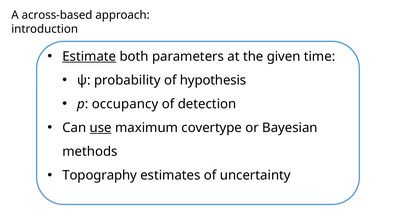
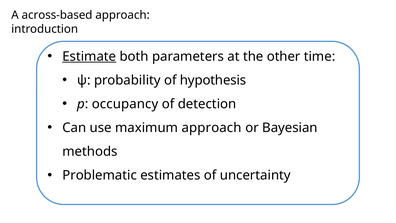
given: given -> other
use underline: present -> none
maximum covertype: covertype -> approach
Topography: Topography -> Problematic
